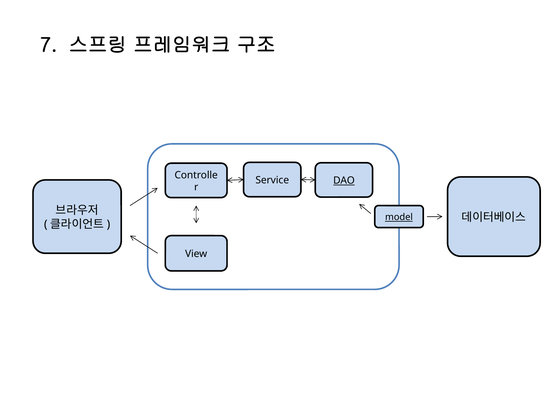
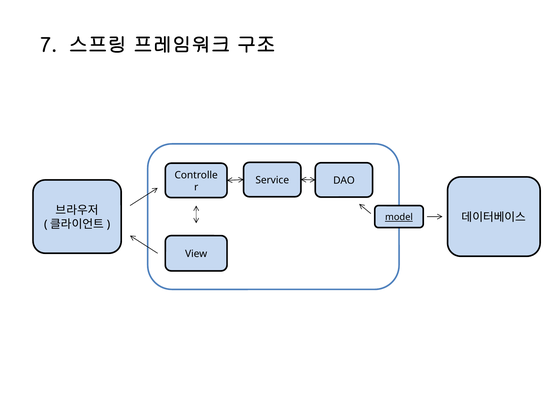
DAO underline: present -> none
